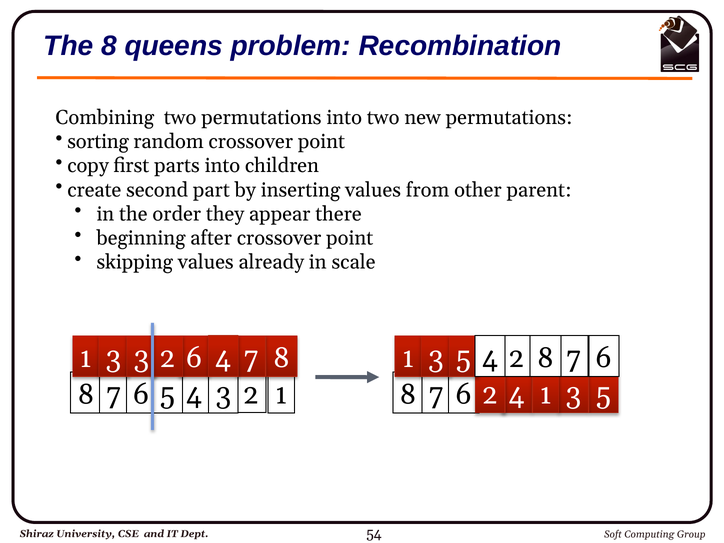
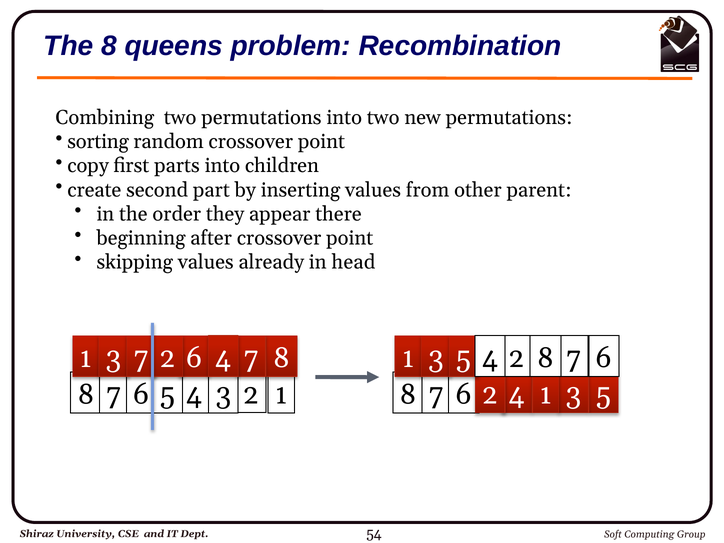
scale: scale -> head
3 3: 3 -> 7
